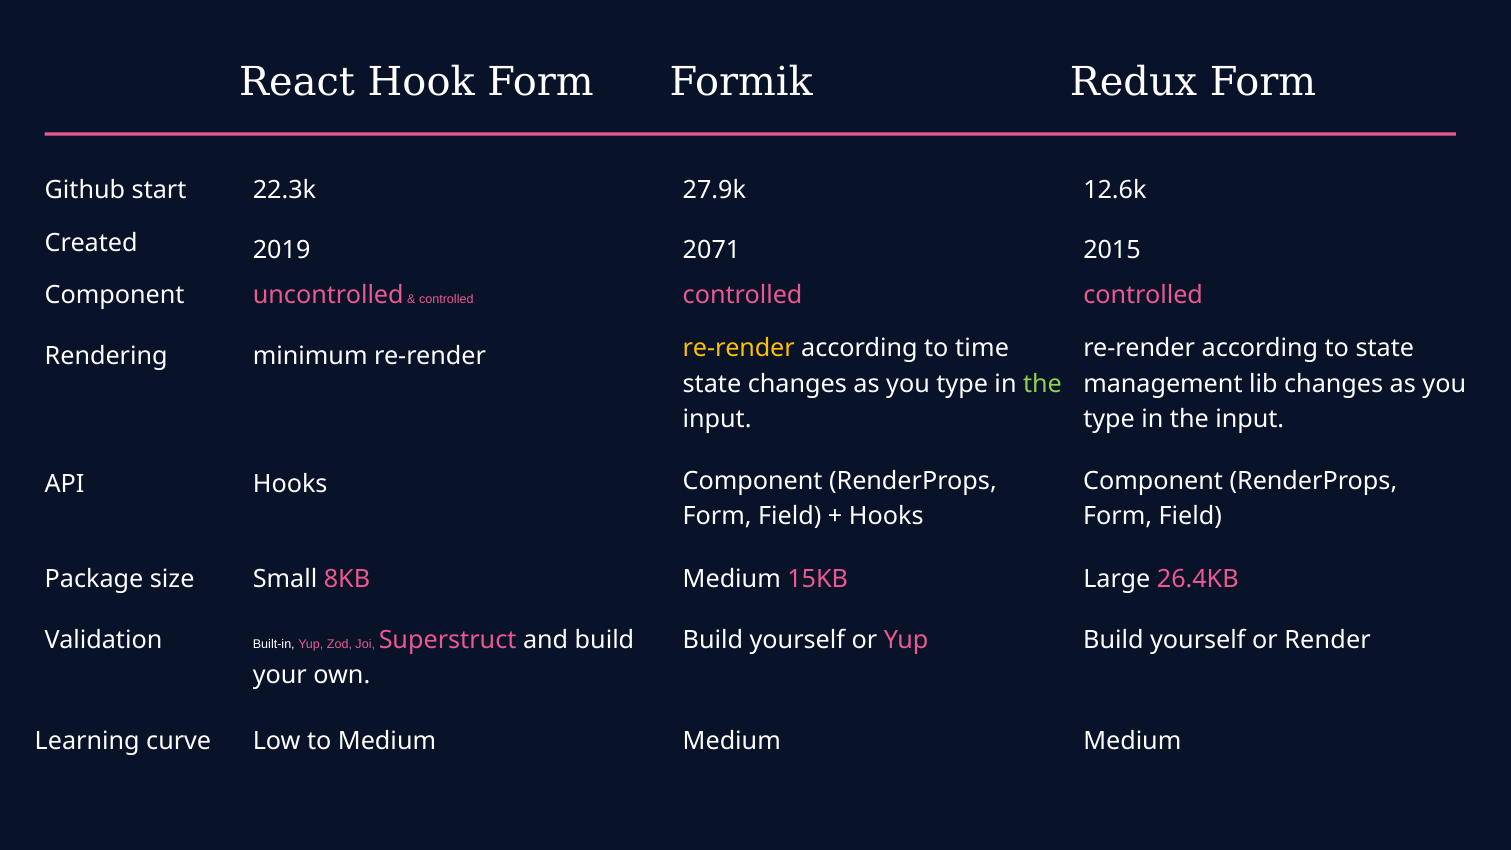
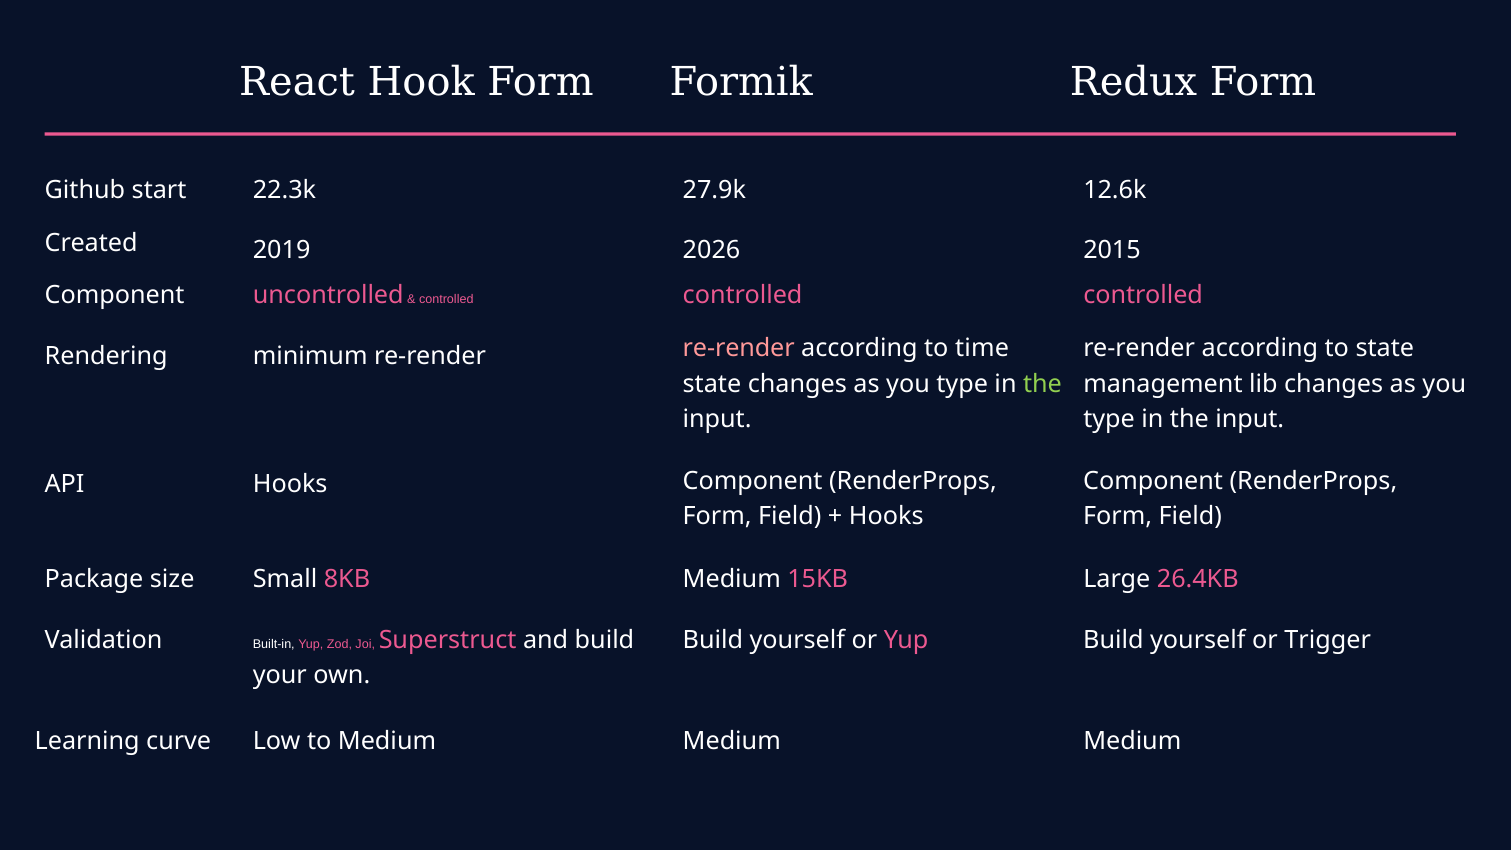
2071: 2071 -> 2026
re-render at (739, 348) colour: yellow -> pink
Render: Render -> Trigger
